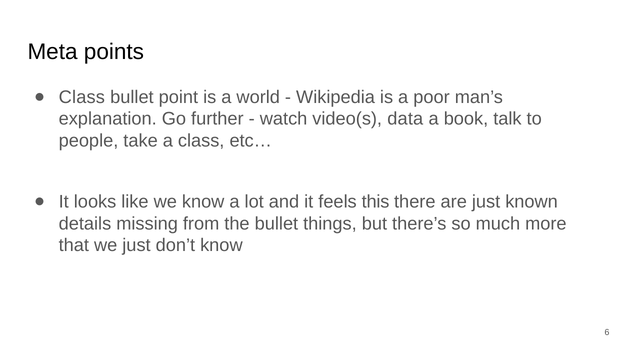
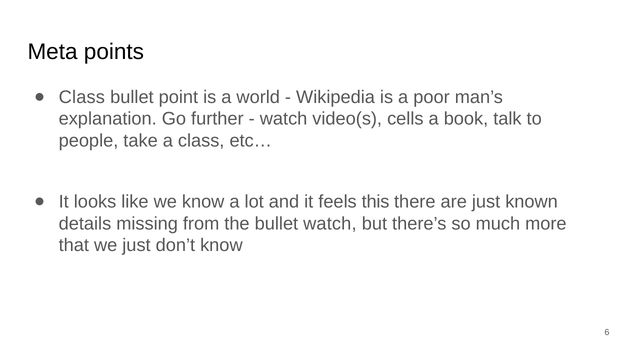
data: data -> cells
bullet things: things -> watch
